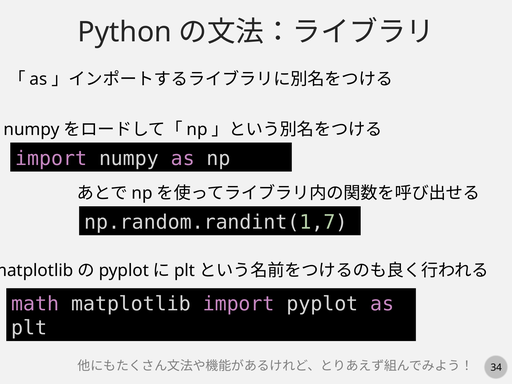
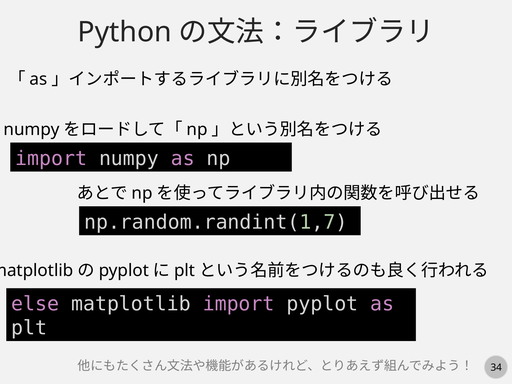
math: math -> else
